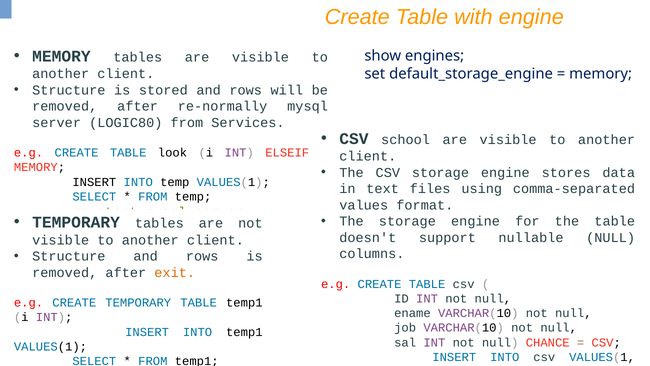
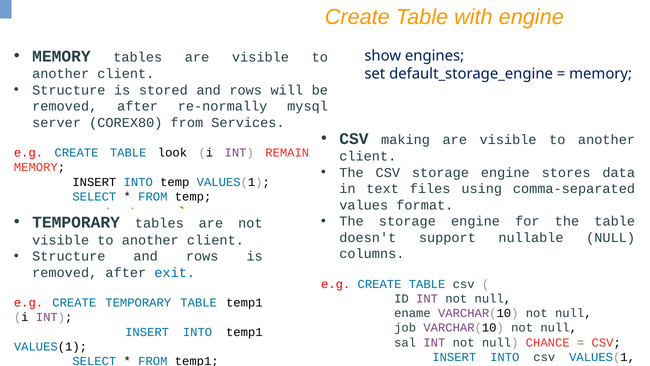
LOGIC80: LOGIC80 -> COREX80
school: school -> making
ELSEIF: ELSEIF -> REMAIN
exit at (175, 272) colour: orange -> blue
